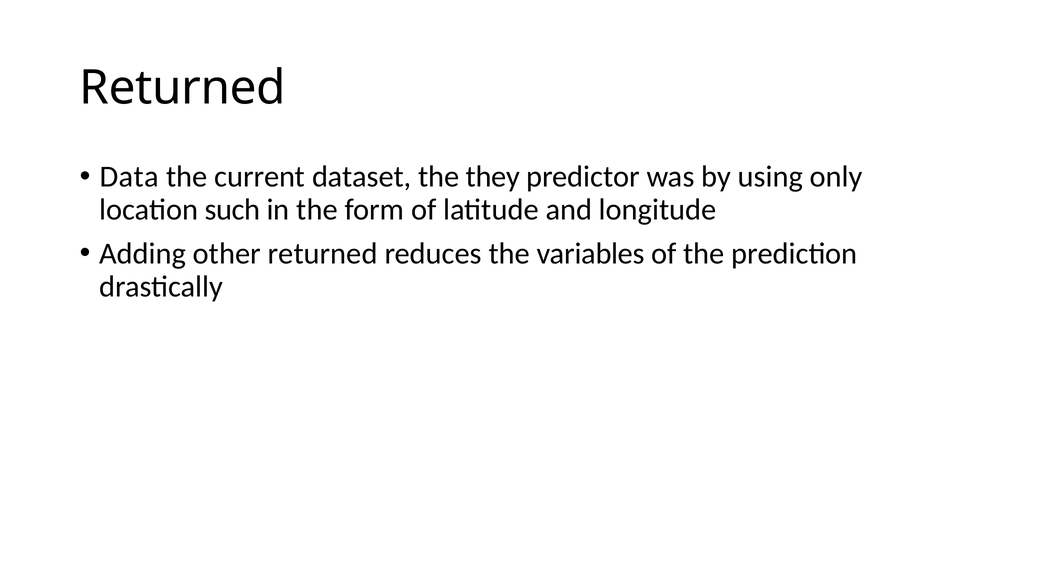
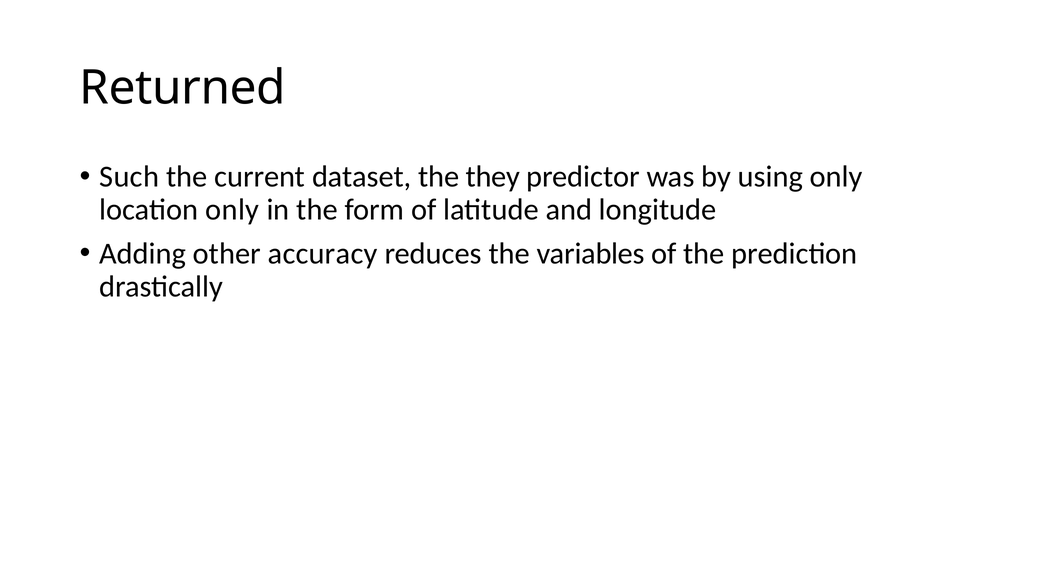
Data: Data -> Such
location such: such -> only
other returned: returned -> accuracy
